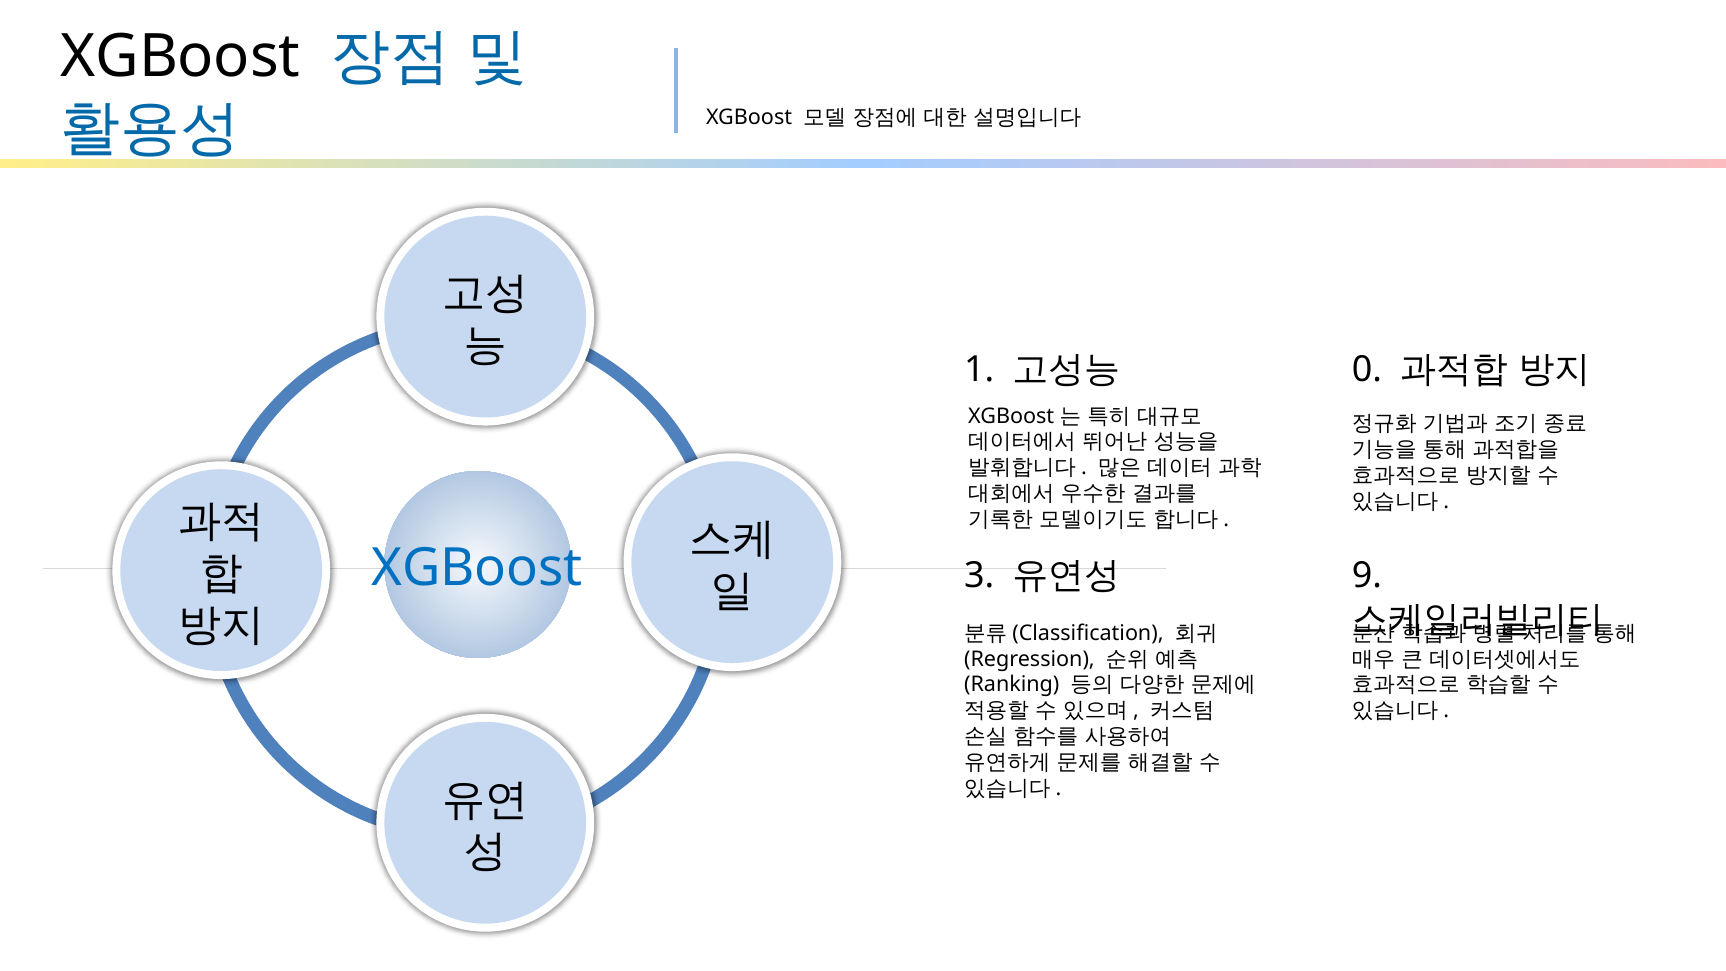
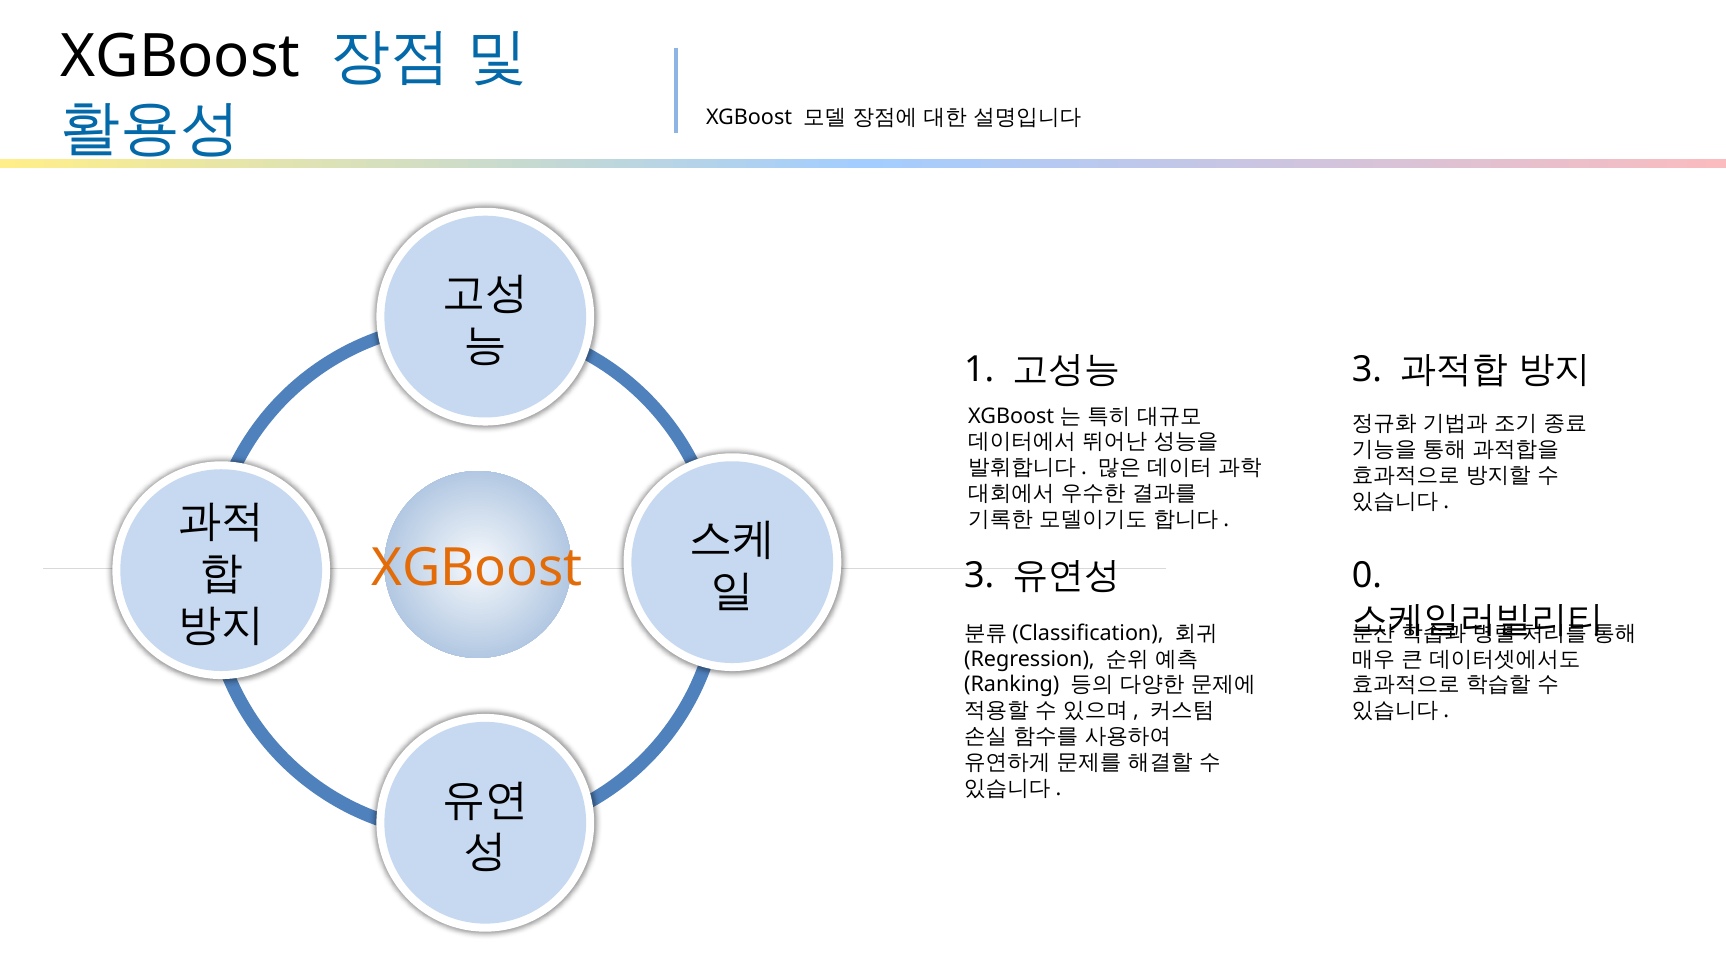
0 at (1367, 370): 0 -> 3
XGBoost at (477, 568) colour: blue -> orange
9: 9 -> 0
